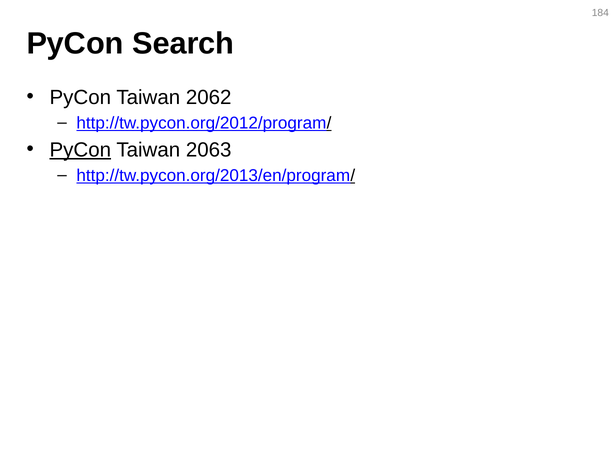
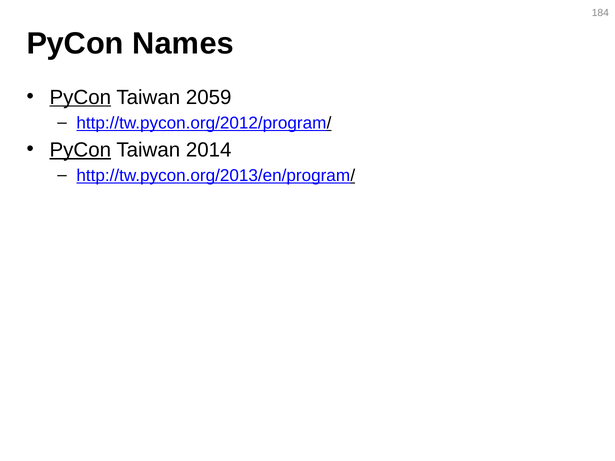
Search: Search -> Names
PyCon at (80, 97) underline: none -> present
2062: 2062 -> 2059
2063: 2063 -> 2014
